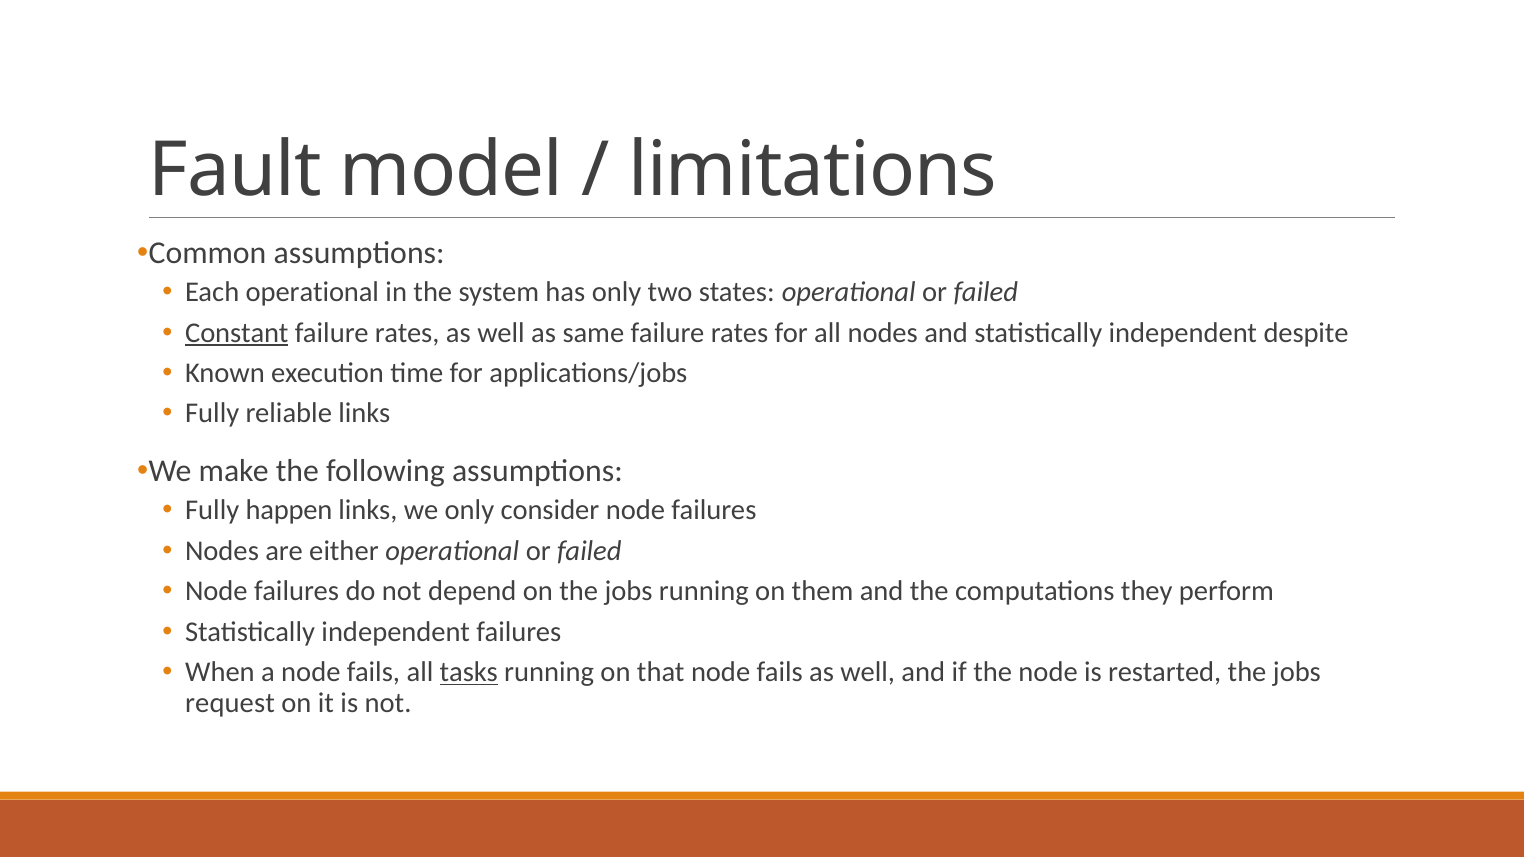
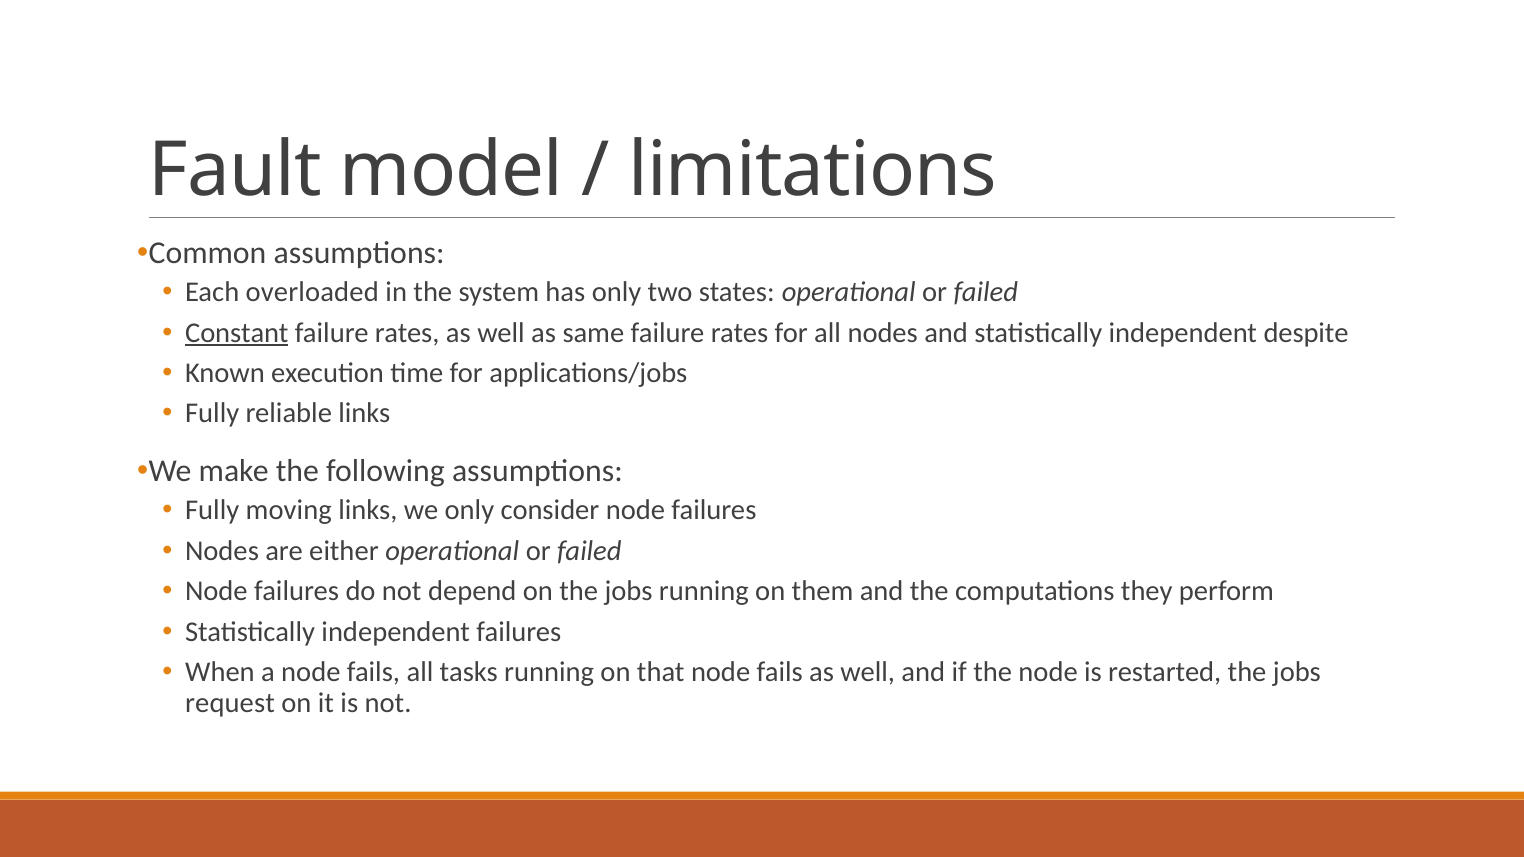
Each operational: operational -> overloaded
happen: happen -> moving
tasks underline: present -> none
